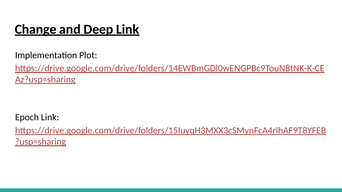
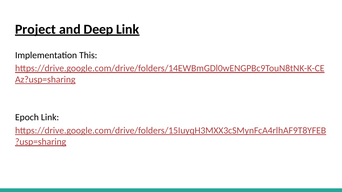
Change: Change -> Project
Plot: Plot -> This
